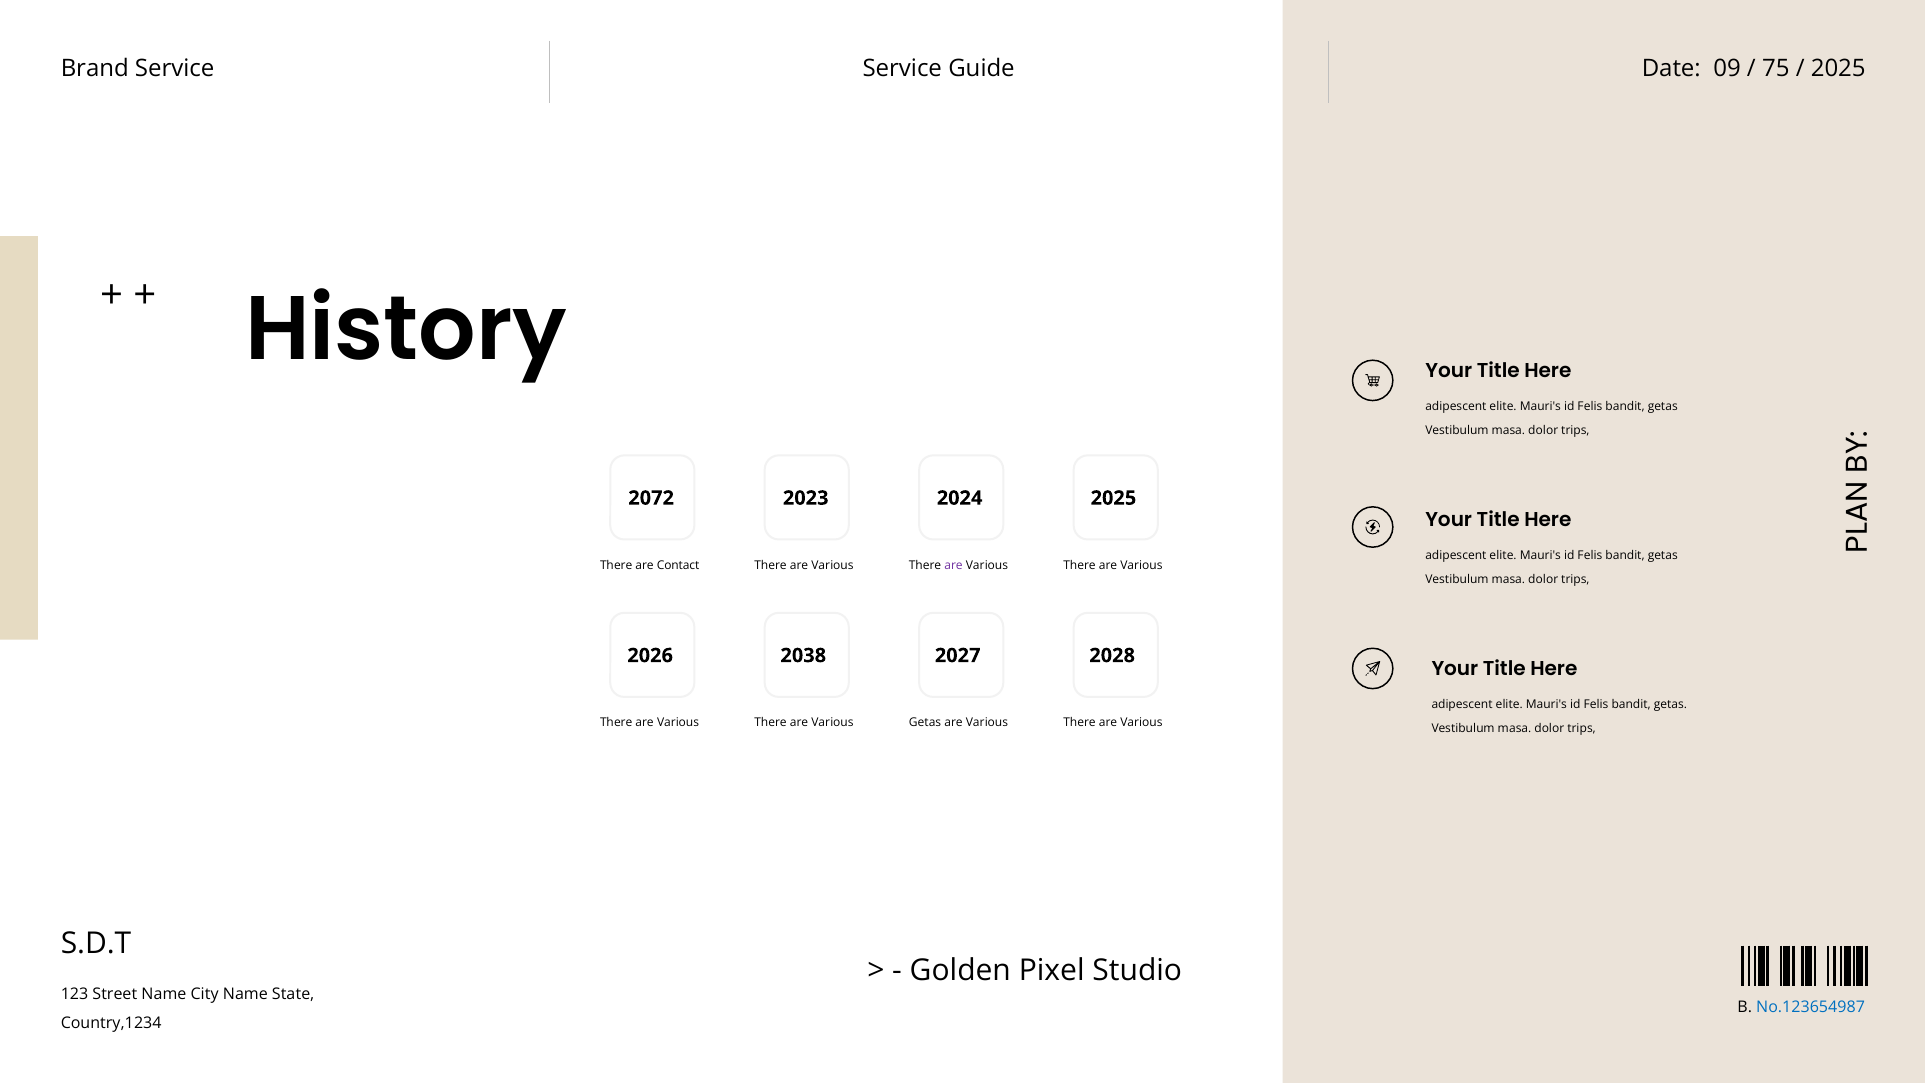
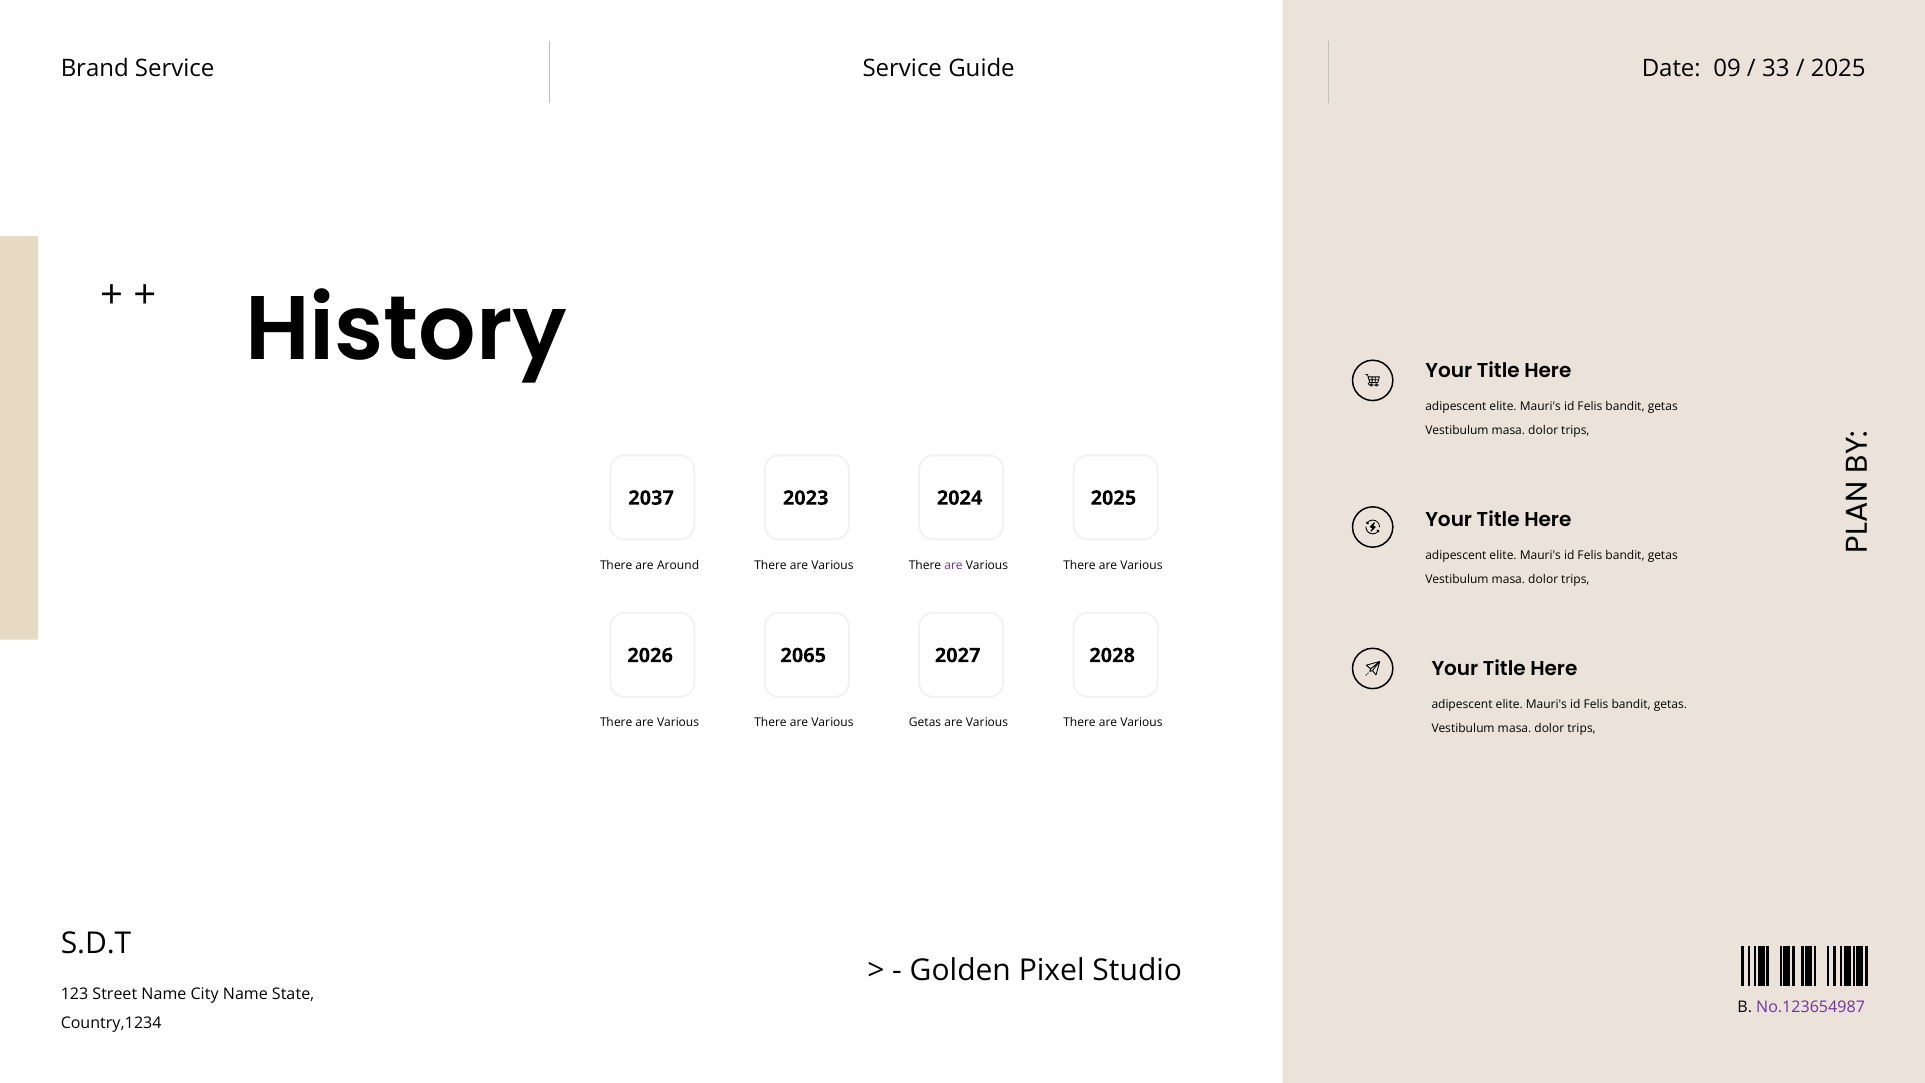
75: 75 -> 33
2072: 2072 -> 2037
Contact: Contact -> Around
2038: 2038 -> 2065
No.123654987 colour: blue -> purple
